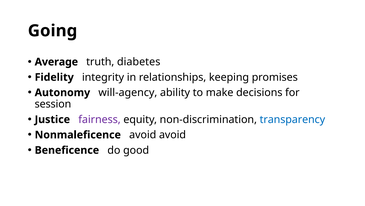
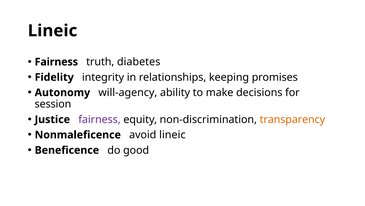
Going at (53, 31): Going -> Lineic
Average at (56, 62): Average -> Fairness
transparency colour: blue -> orange
avoid avoid: avoid -> lineic
